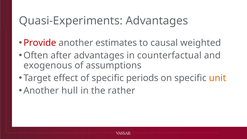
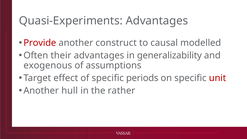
estimates: estimates -> construct
weighted: weighted -> modelled
after: after -> their
counterfactual: counterfactual -> generalizability
unit colour: orange -> red
